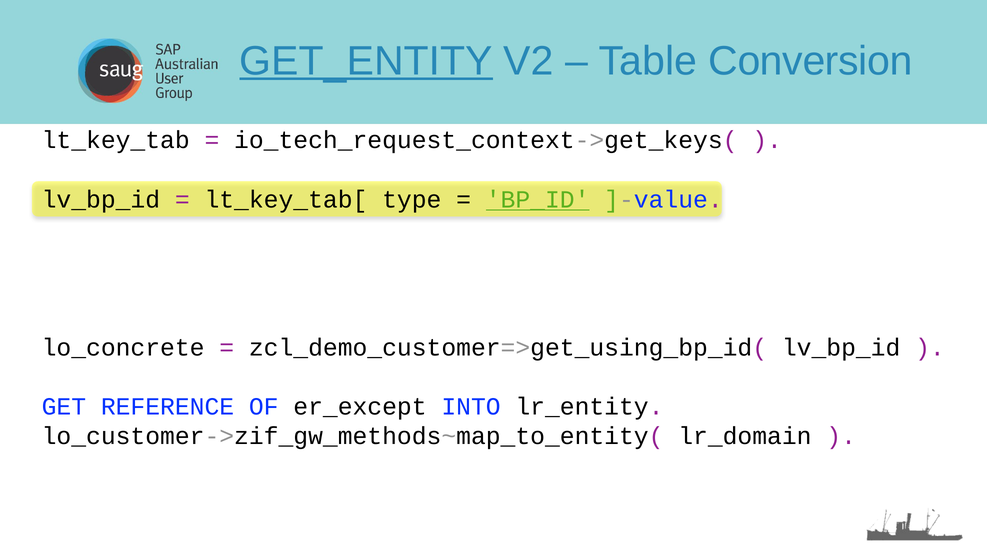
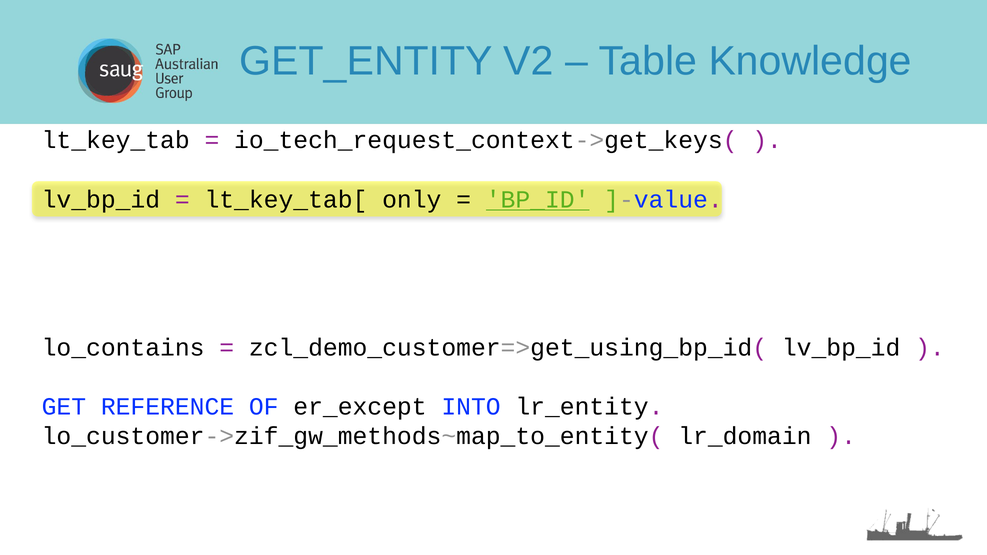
GET_ENTITY underline: present -> none
Conversion: Conversion -> Knowledge
type: type -> only
lo_concrete: lo_concrete -> lo_contains
